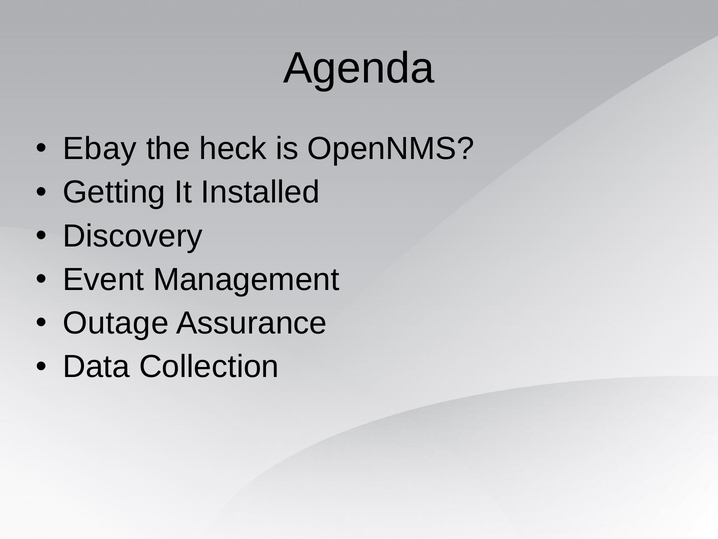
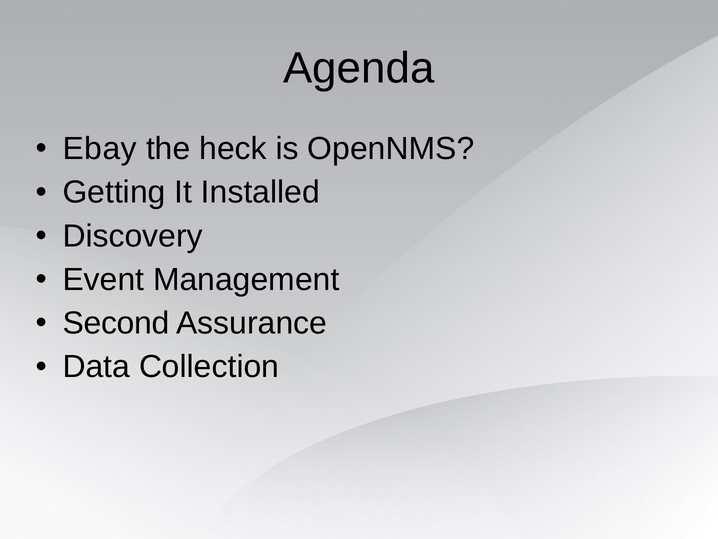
Outage: Outage -> Second
